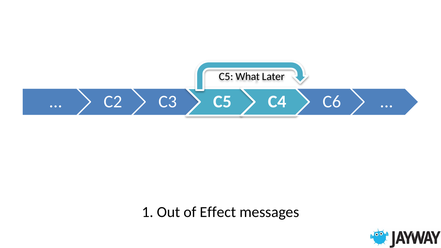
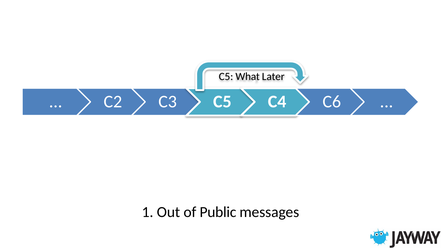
Effect: Effect -> Public
